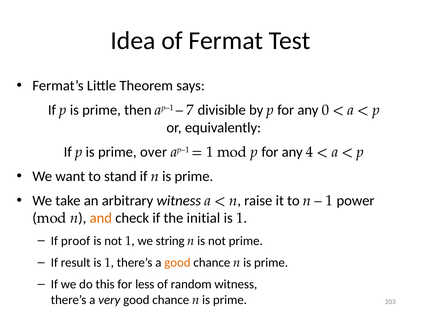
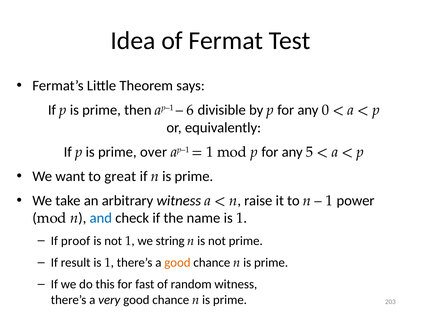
7: 7 -> 6
4: 4 -> 5
stand: stand -> great
and colour: orange -> blue
initial: initial -> name
less: less -> fast
